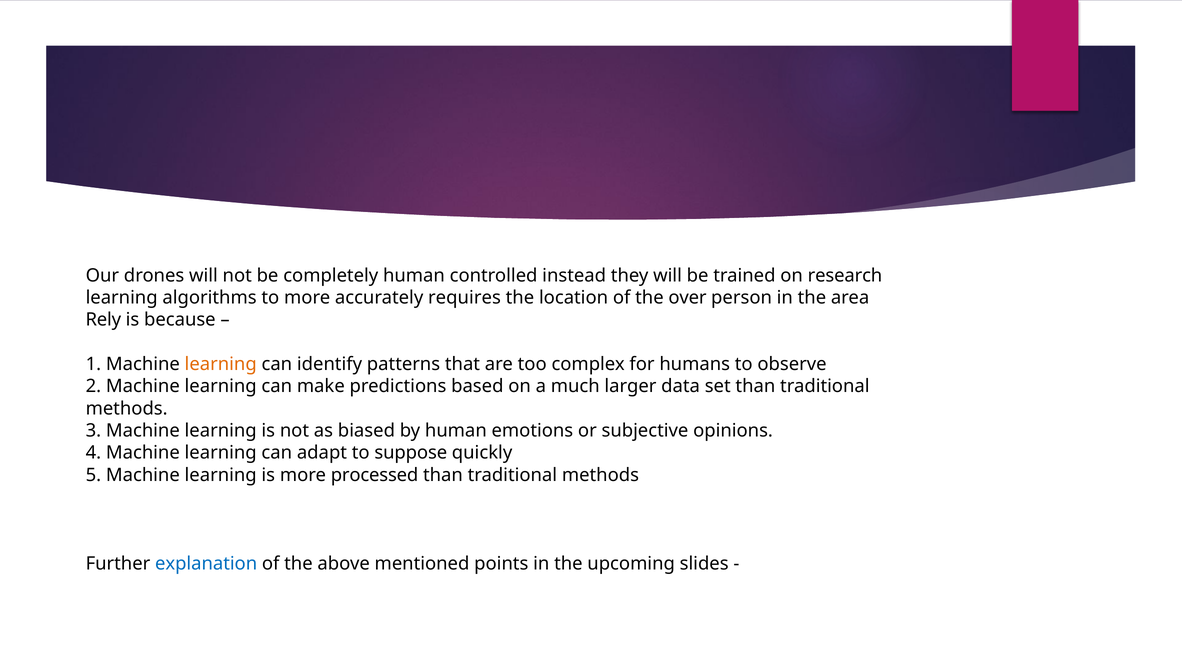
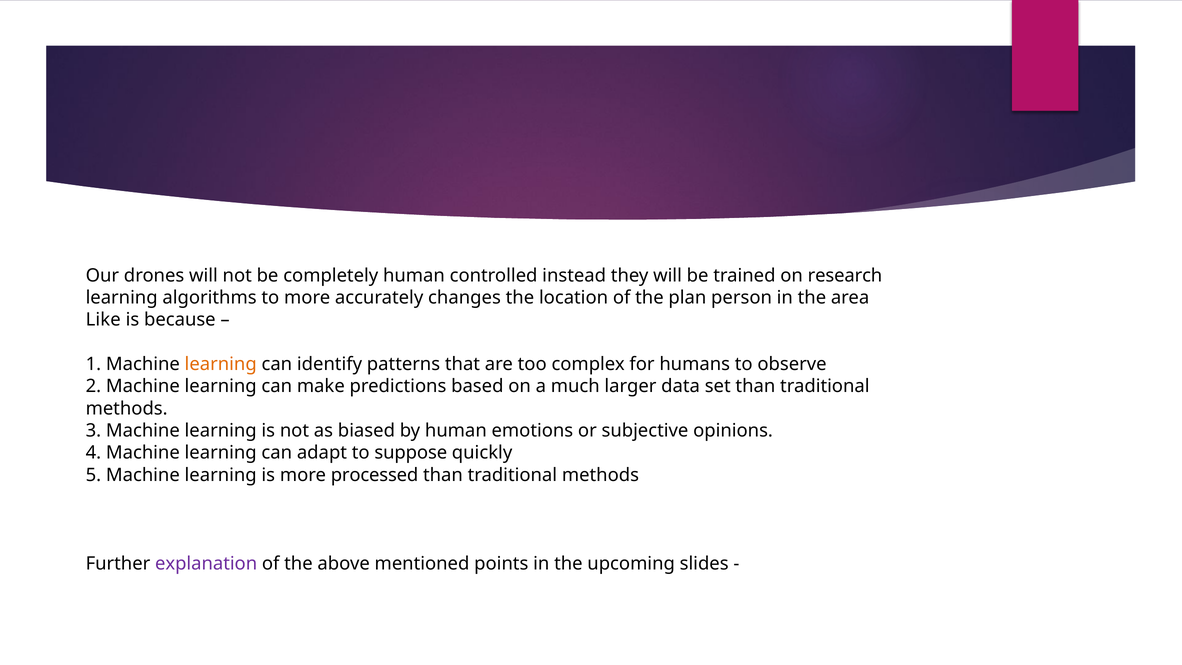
requires: requires -> changes
over: over -> plan
Rely: Rely -> Like
explanation colour: blue -> purple
